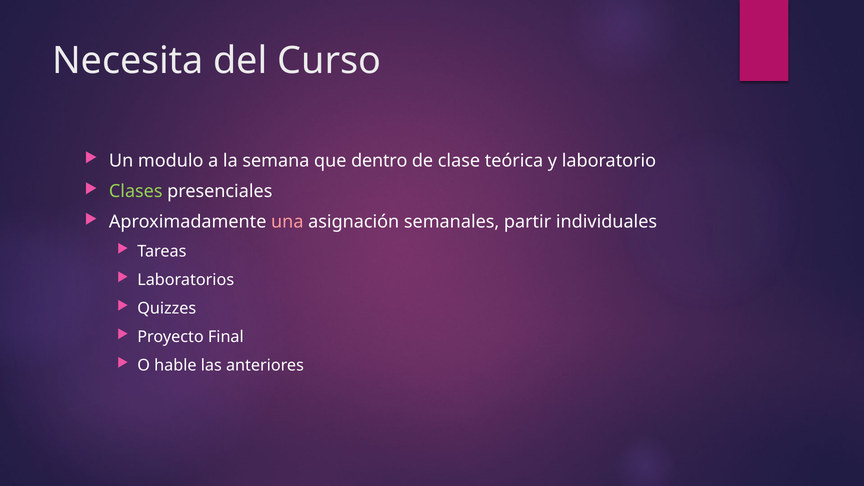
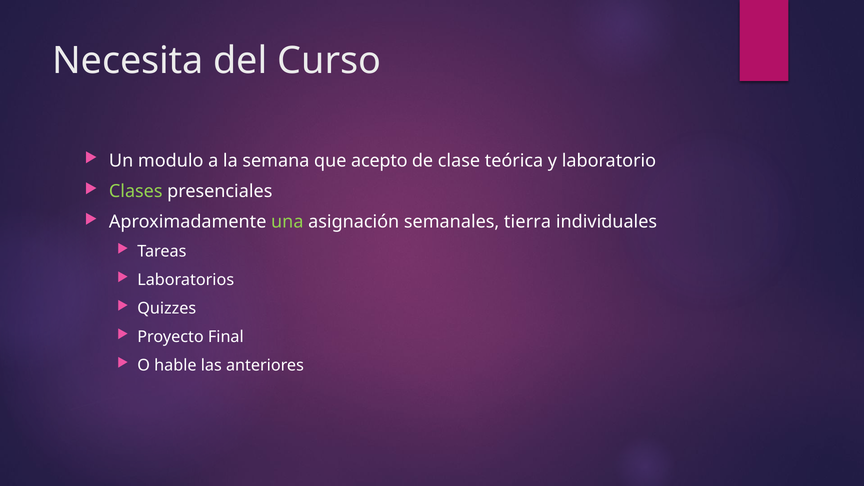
dentro: dentro -> acepto
una colour: pink -> light green
partir: partir -> tierra
